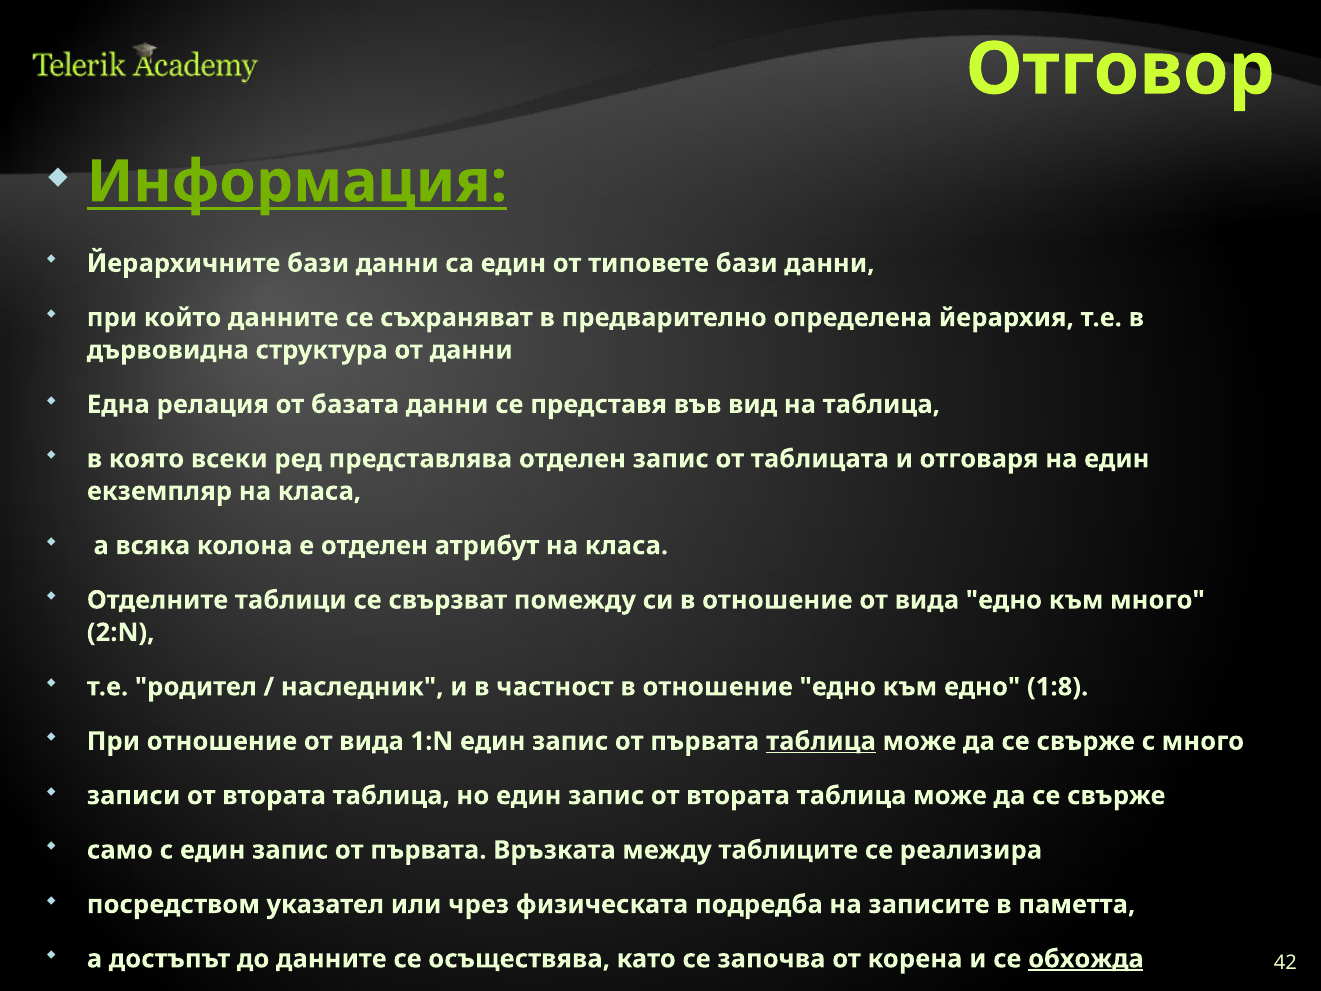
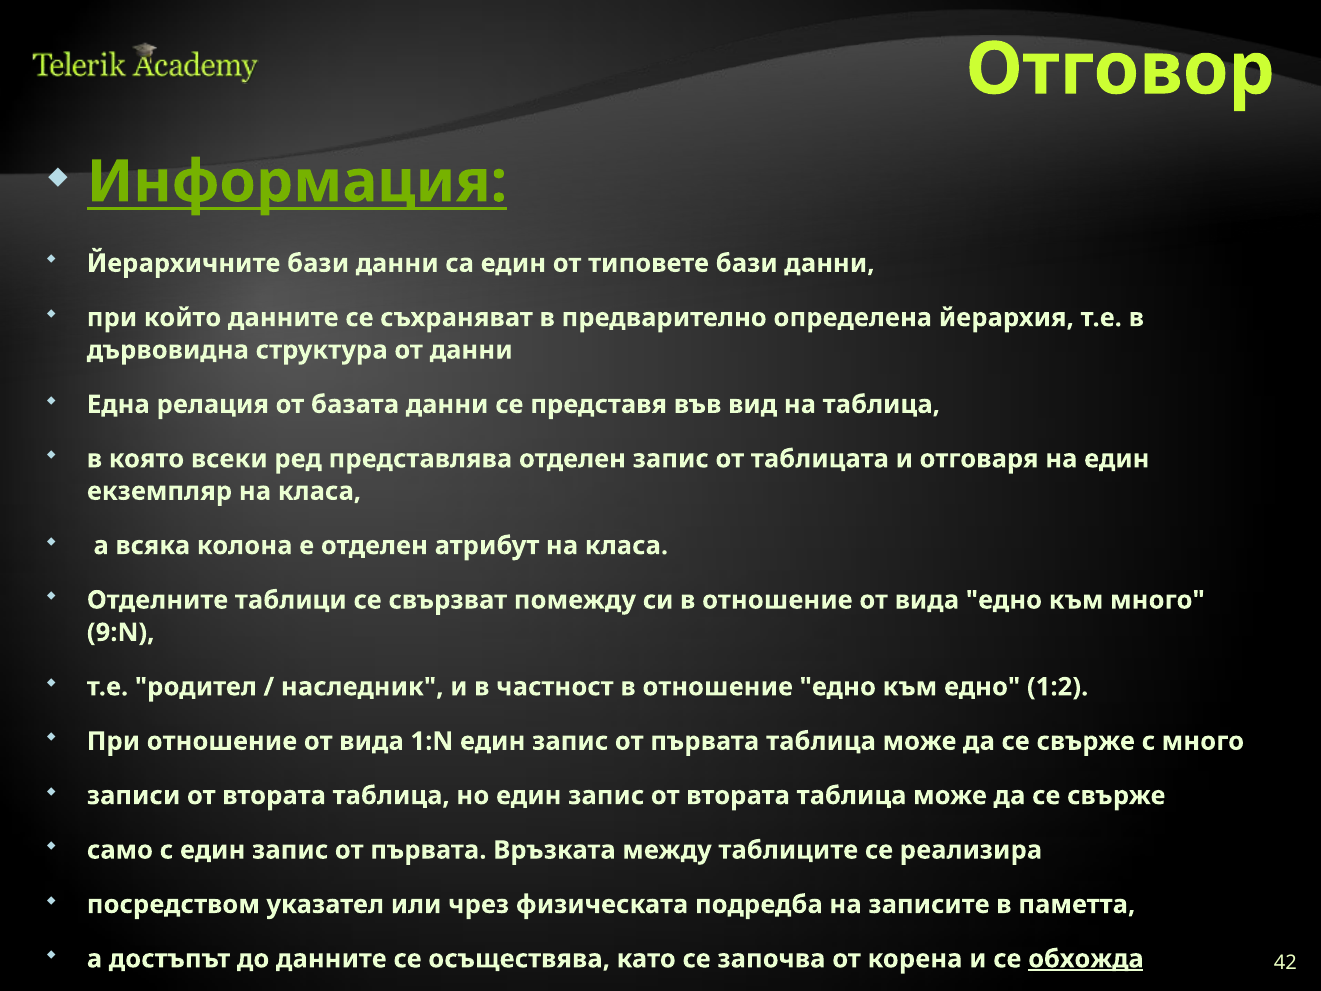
2:N: 2:N -> 9:N
1:8: 1:8 -> 1:2
таблица at (821, 741) underline: present -> none
